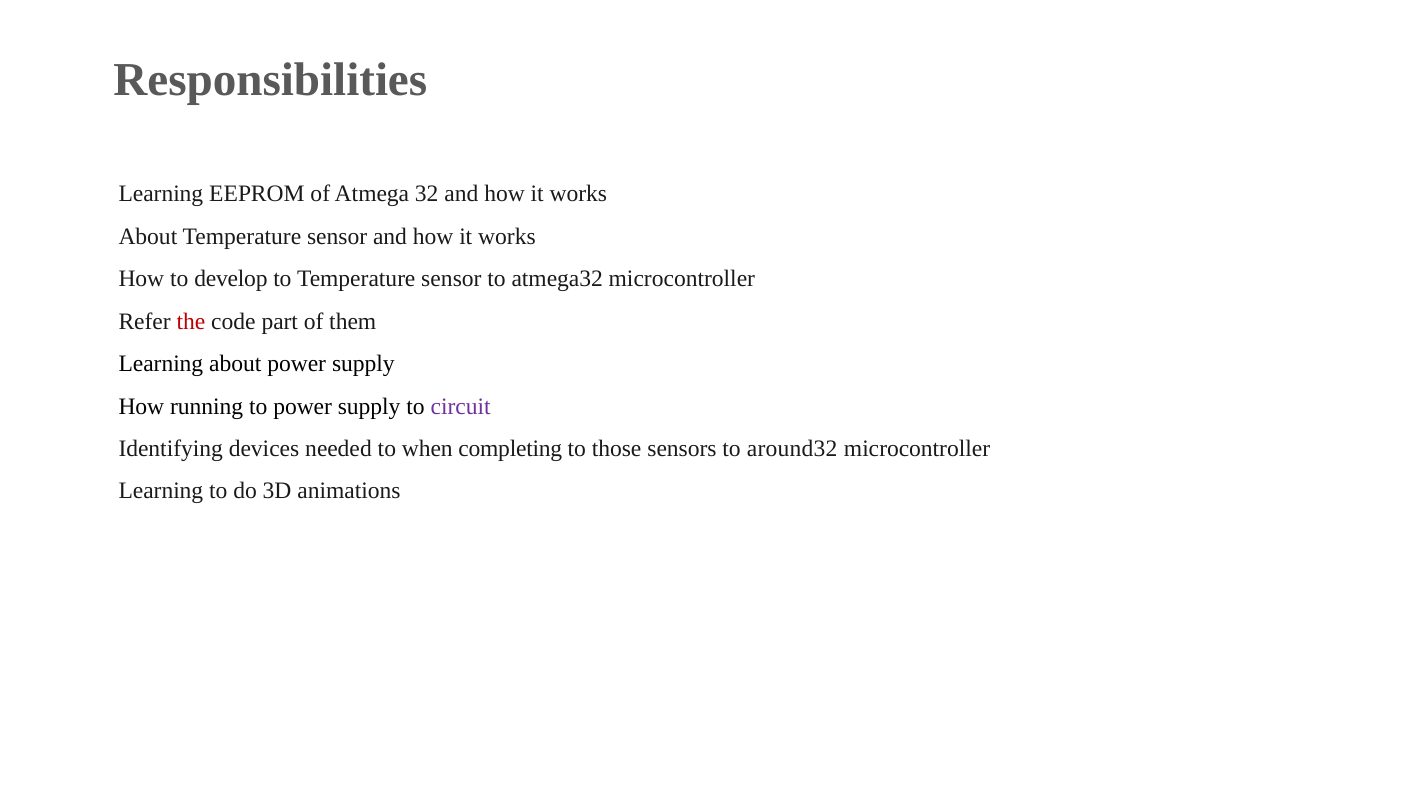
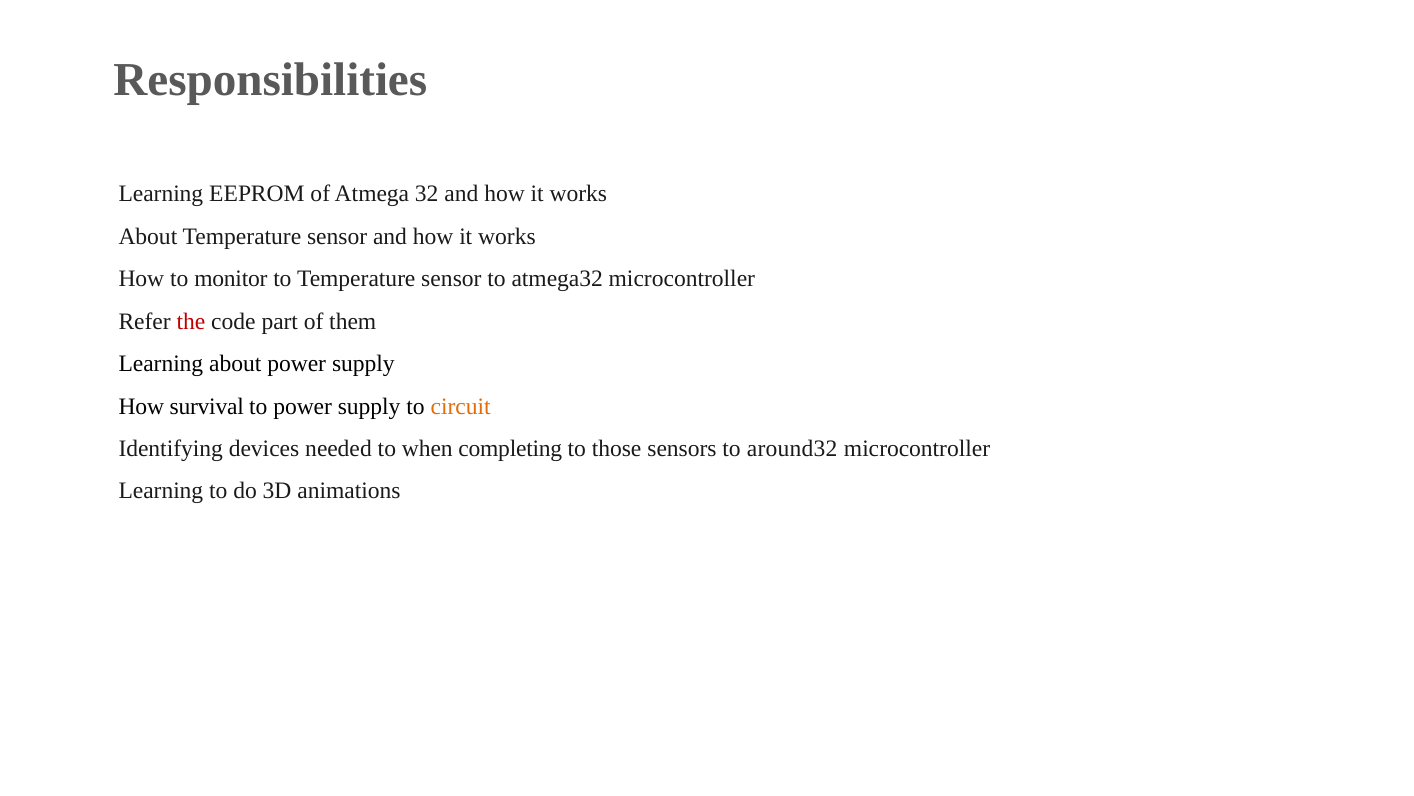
develop: develop -> monitor
running: running -> survival
circuit colour: purple -> orange
